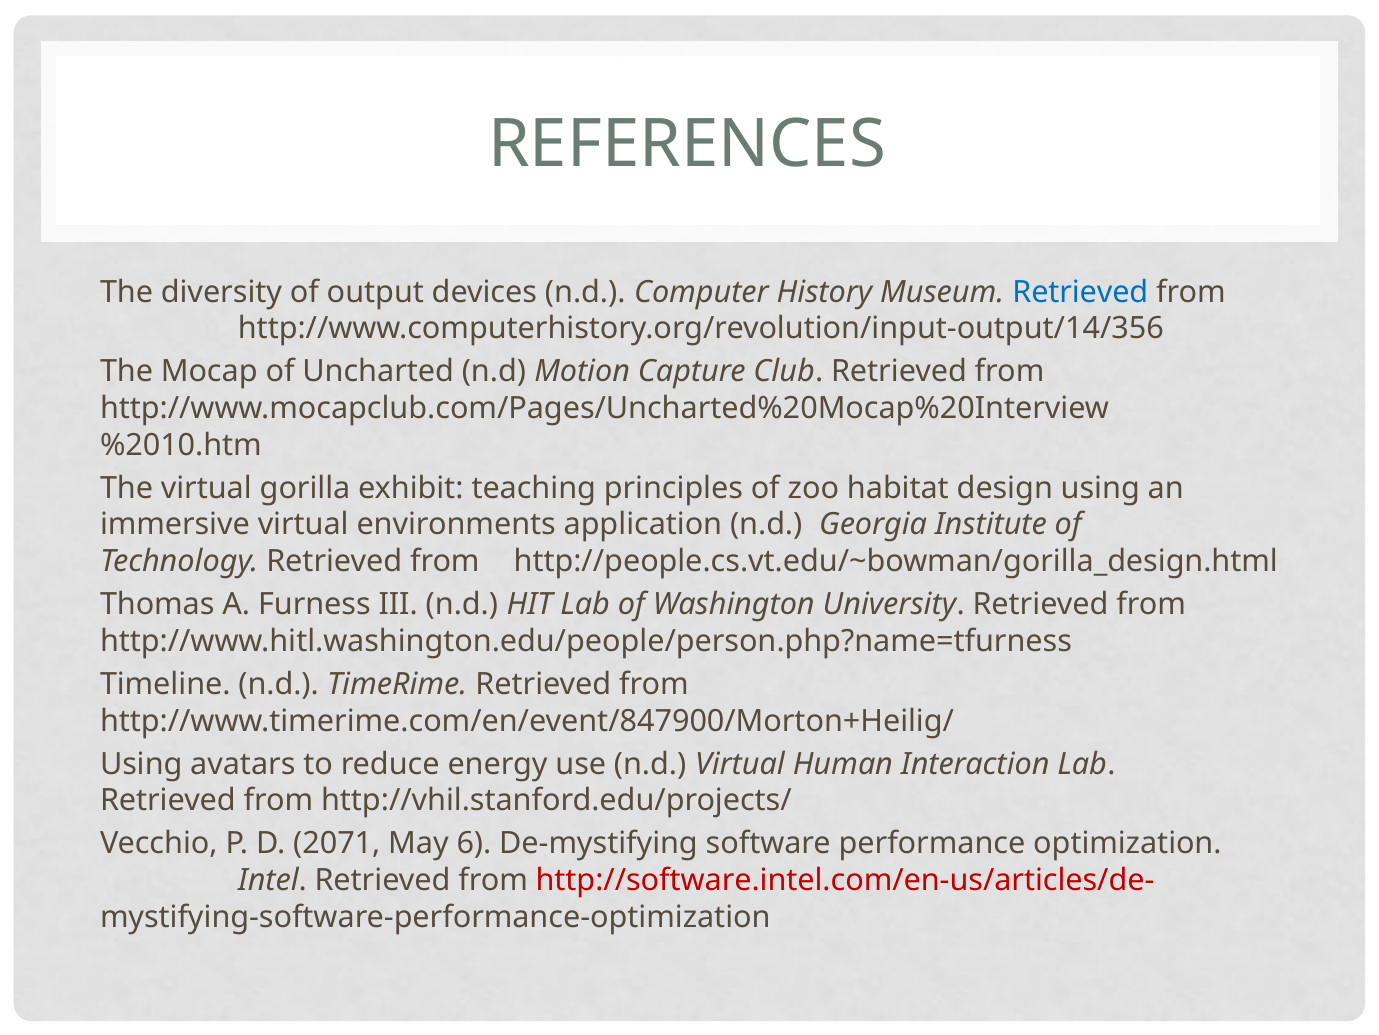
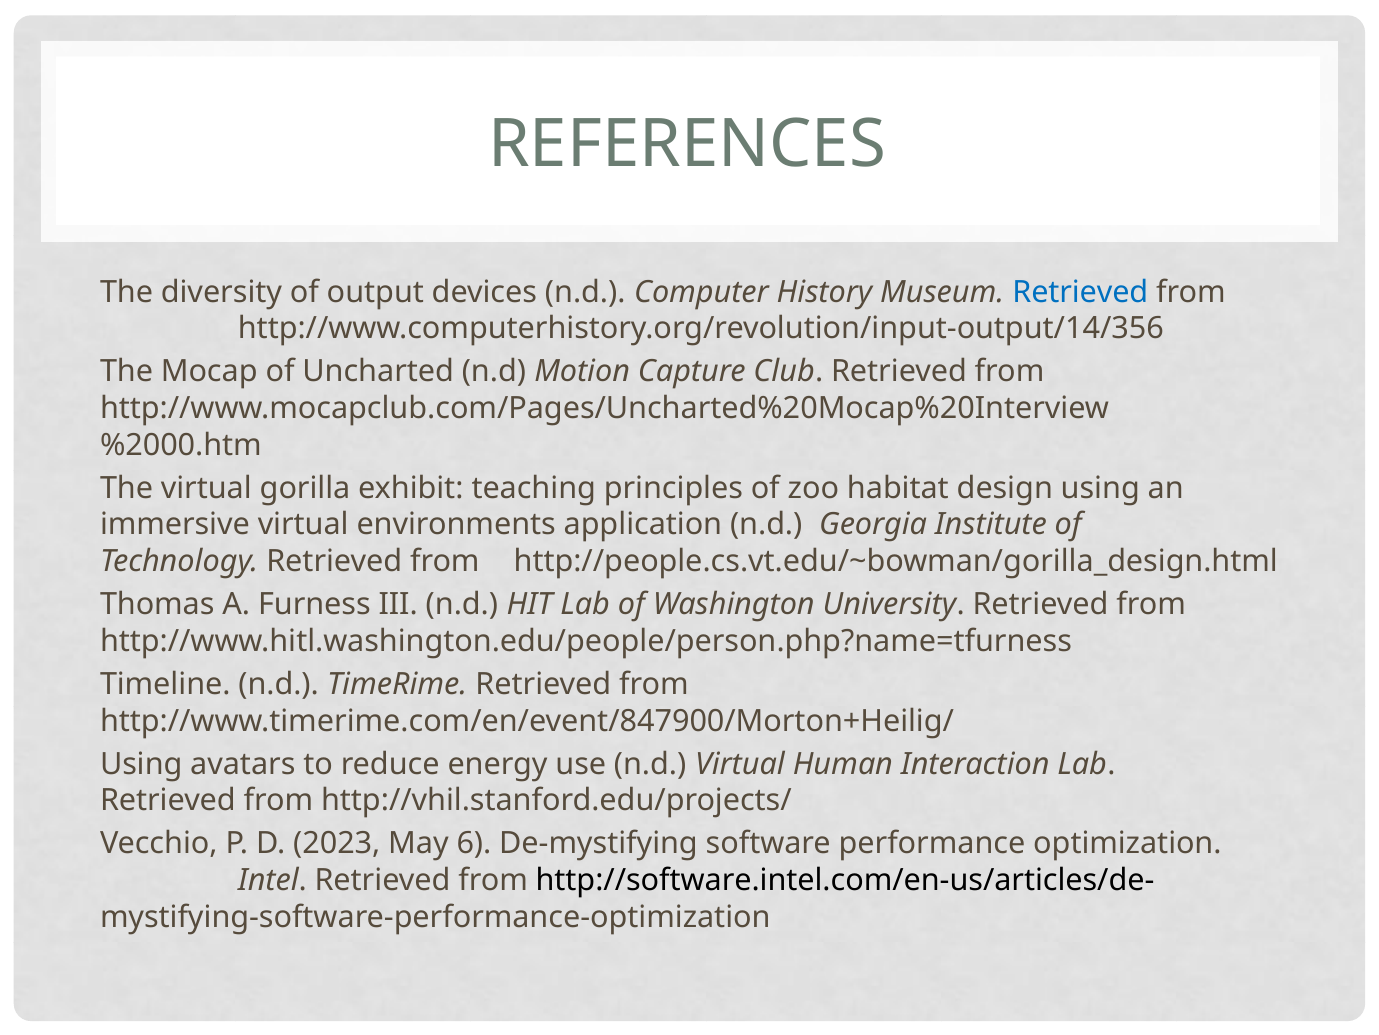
%2010.htm: %2010.htm -> %2000.htm
2071: 2071 -> 2023
http://software.intel.com/en-us/articles/de- colour: red -> black
